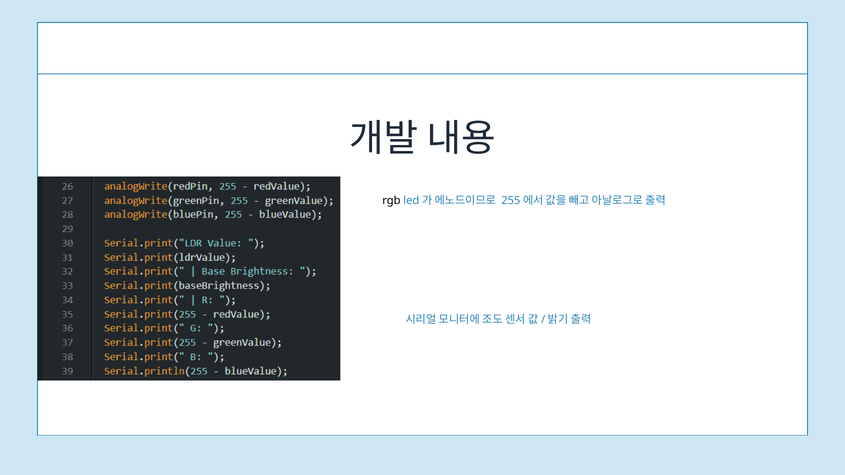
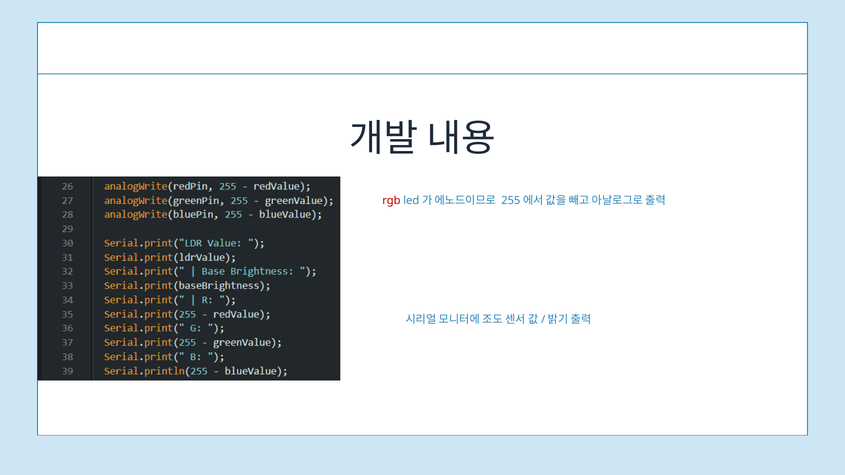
rgb colour: black -> red
